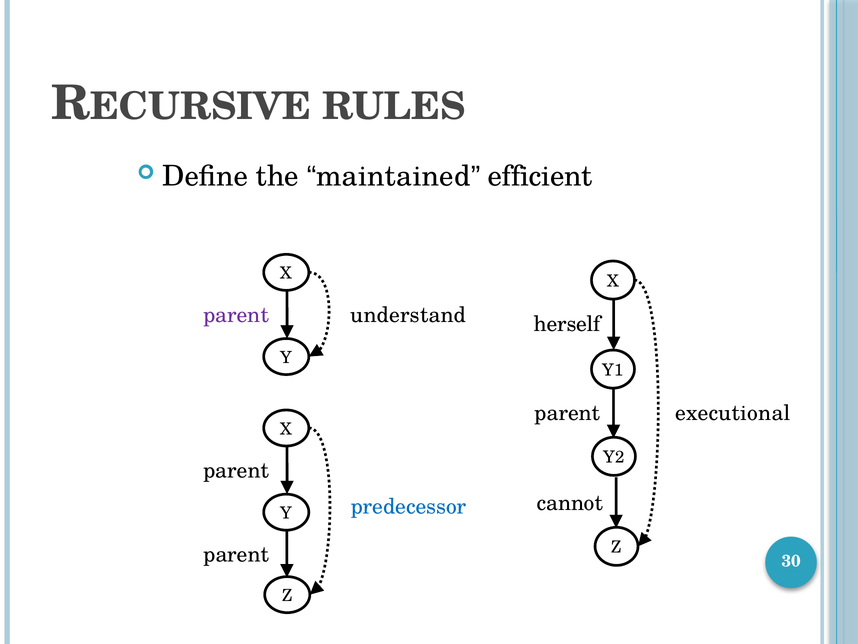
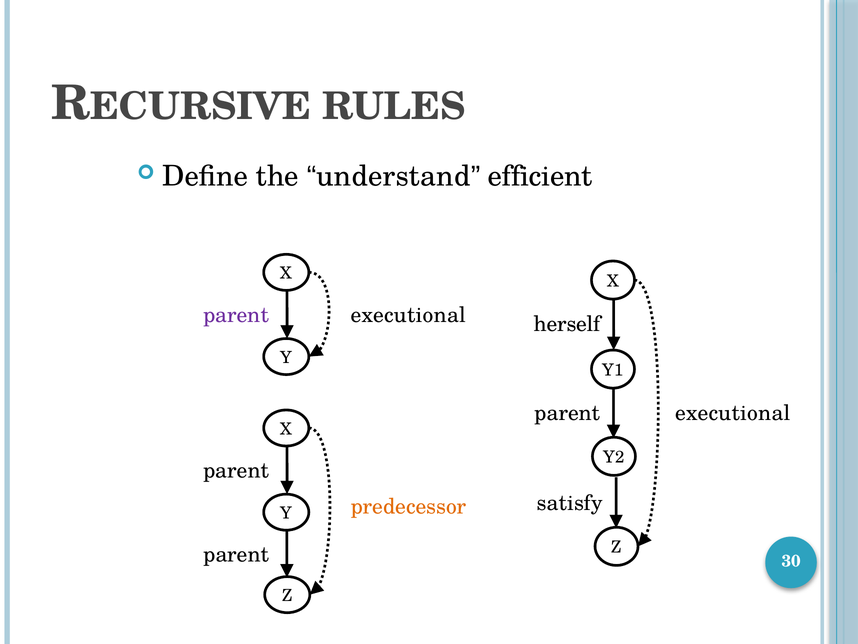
maintained: maintained -> understand
understand at (408, 315): understand -> executional
cannot: cannot -> satisfy
predecessor colour: blue -> orange
